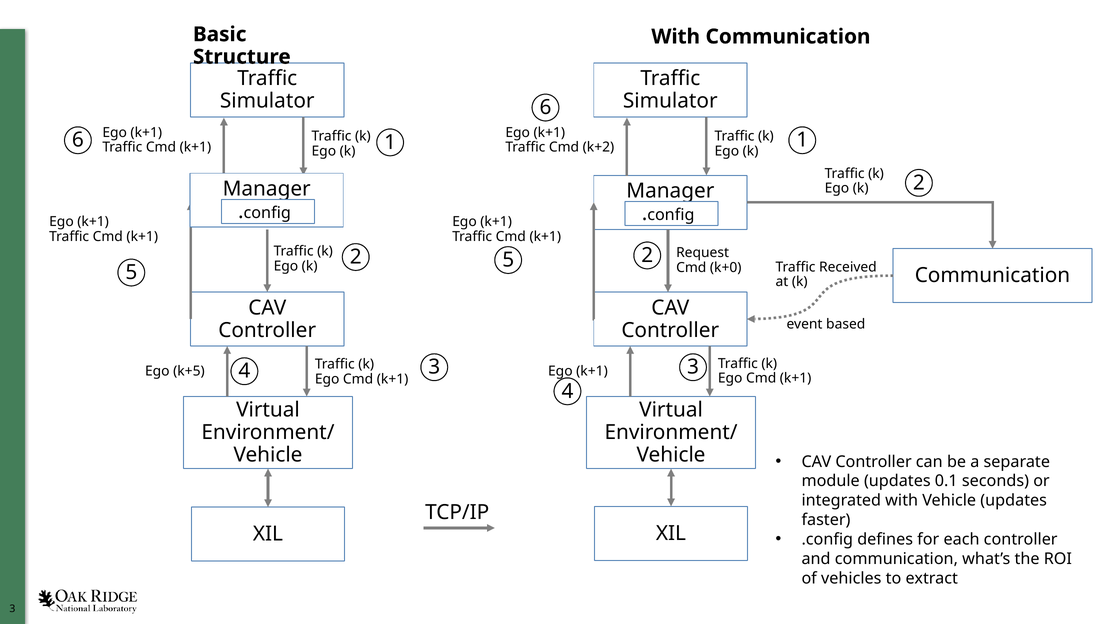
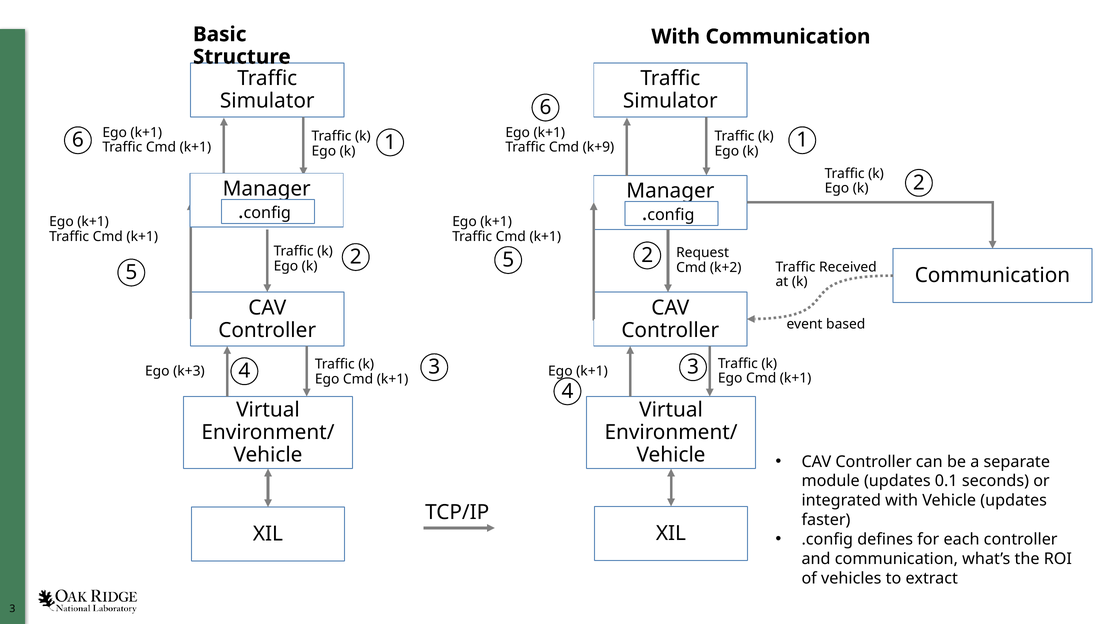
k+2: k+2 -> k+9
k+0: k+0 -> k+2
k+5: k+5 -> k+3
